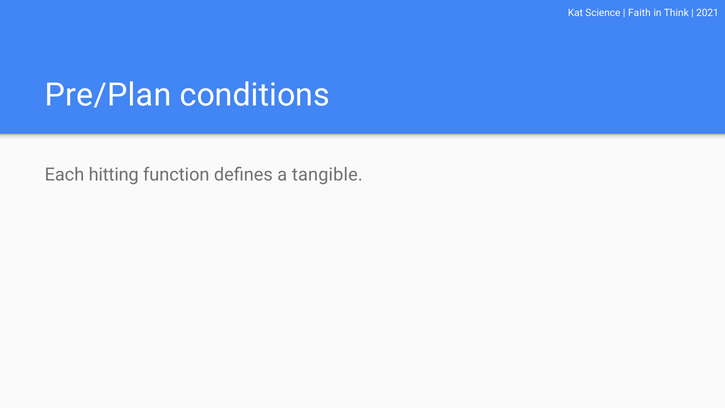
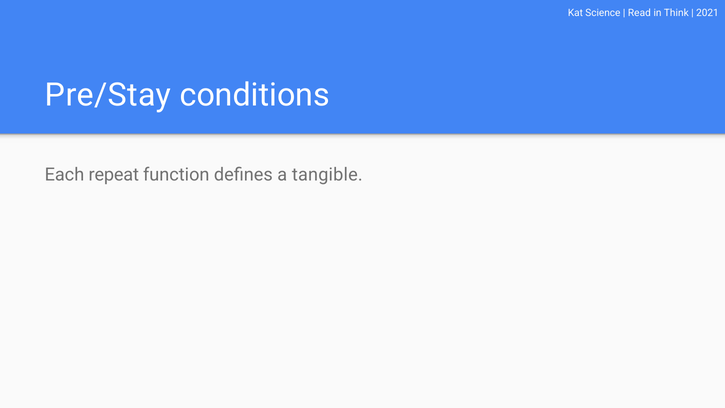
Faith: Faith -> Read
Pre/Plan: Pre/Plan -> Pre/Stay
hitting: hitting -> repeat
